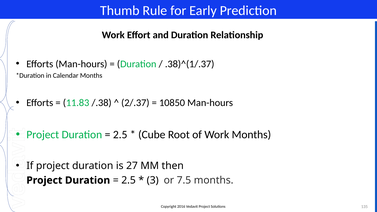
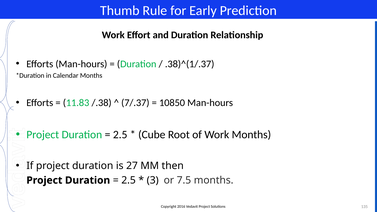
2/.37: 2/.37 -> 7/.37
